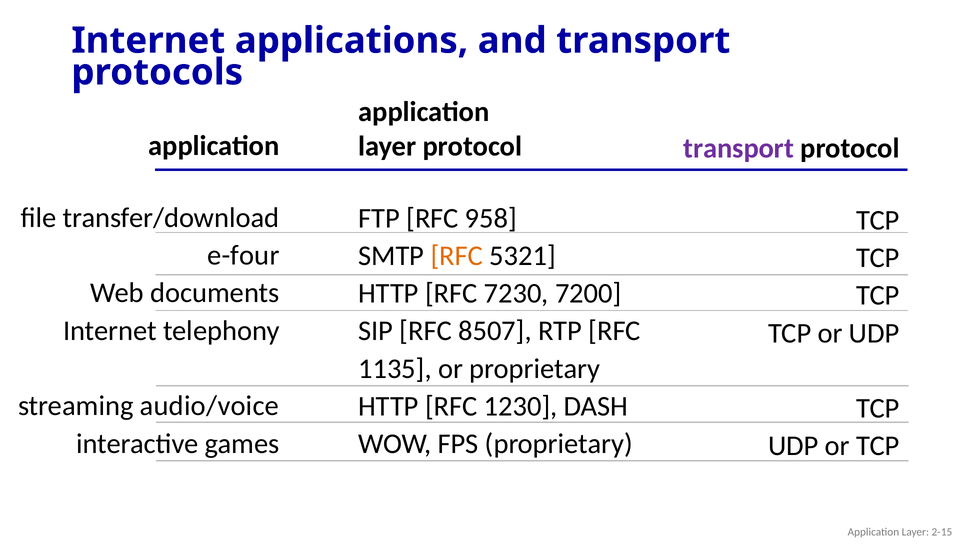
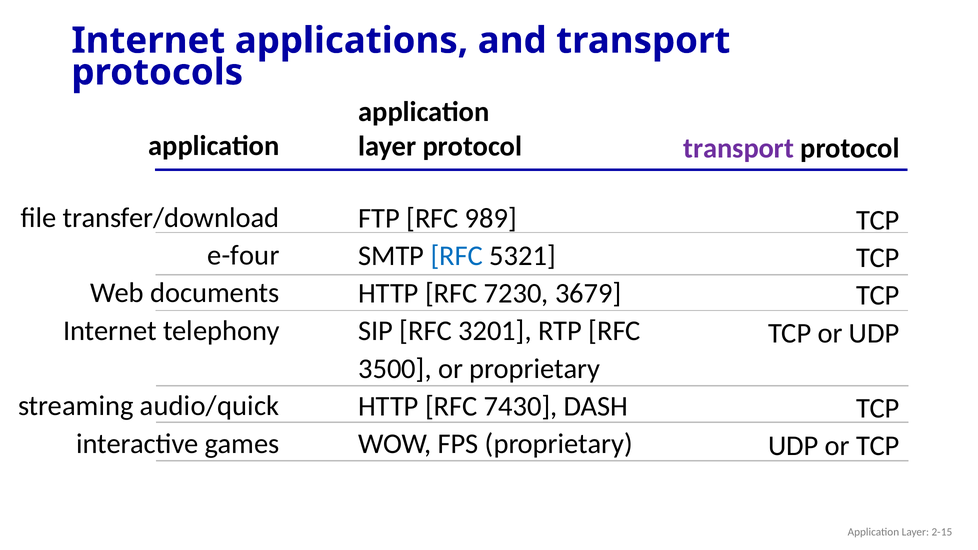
958: 958 -> 989
RFC at (457, 256) colour: orange -> blue
7200: 7200 -> 3679
8507: 8507 -> 3201
1135: 1135 -> 3500
audio/voice: audio/voice -> audio/quick
1230: 1230 -> 7430
